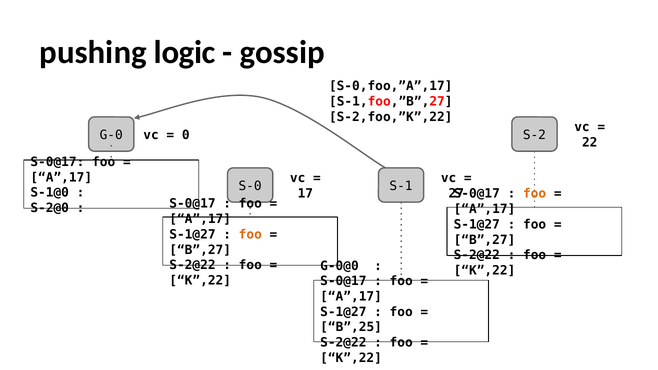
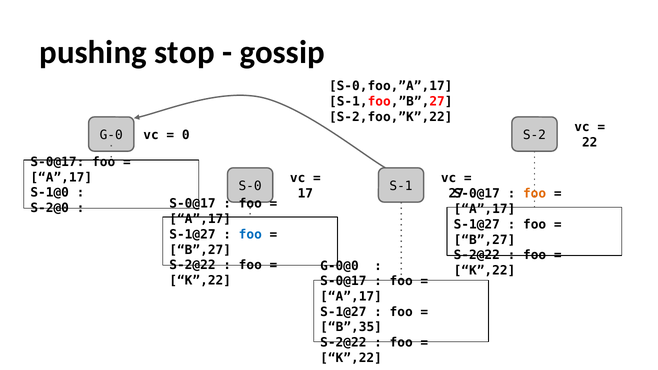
logic: logic -> stop
foo at (250, 235) colour: orange -> blue
B”,25: B”,25 -> B”,35
